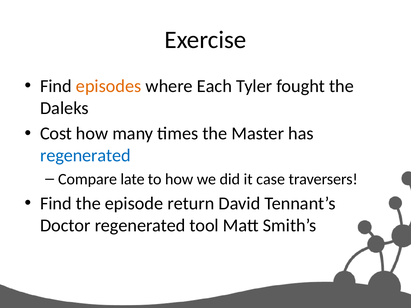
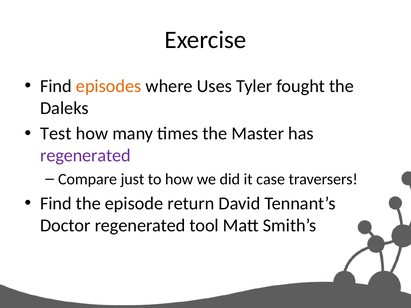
Each: Each -> Uses
Cost: Cost -> Test
regenerated at (85, 156) colour: blue -> purple
late: late -> just
